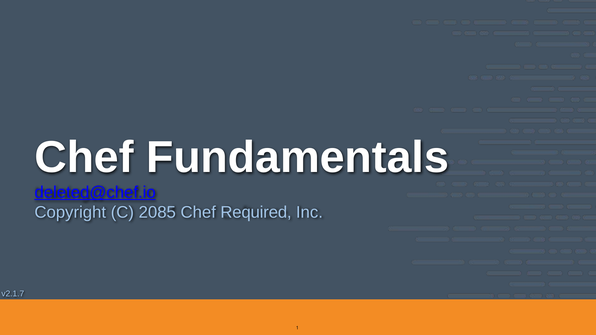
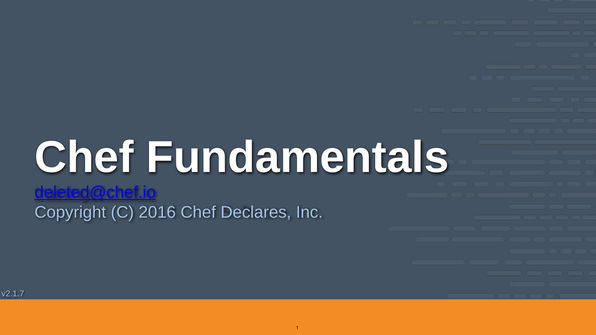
2085: 2085 -> 2016
Required: Required -> Declares
